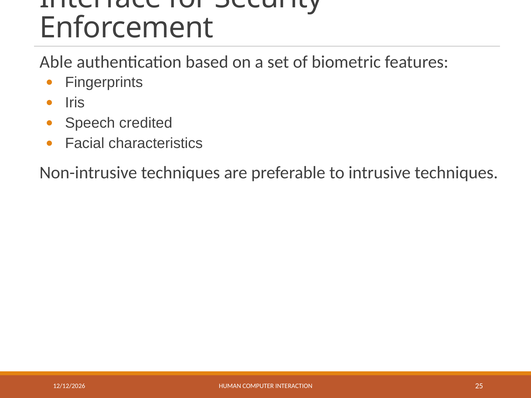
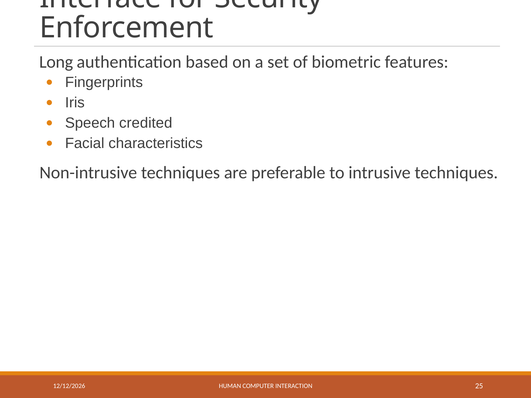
Able: Able -> Long
